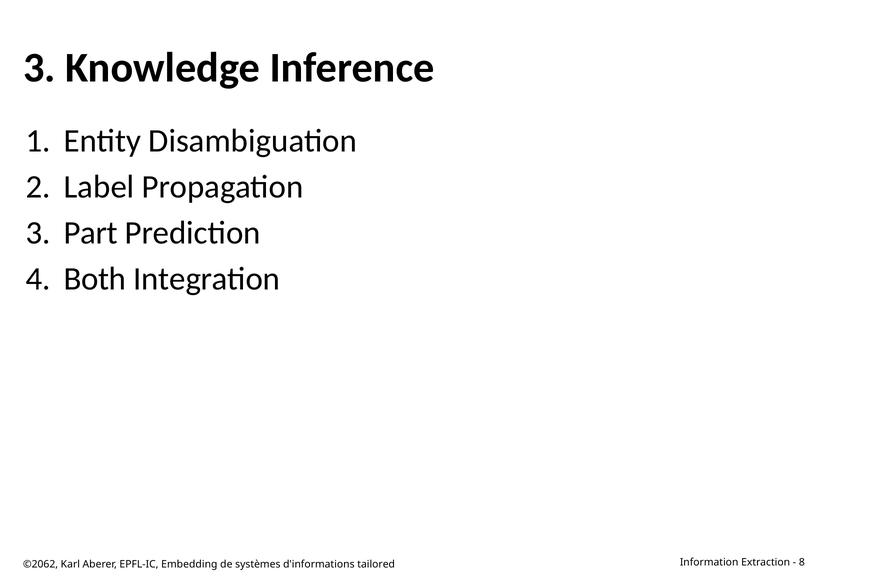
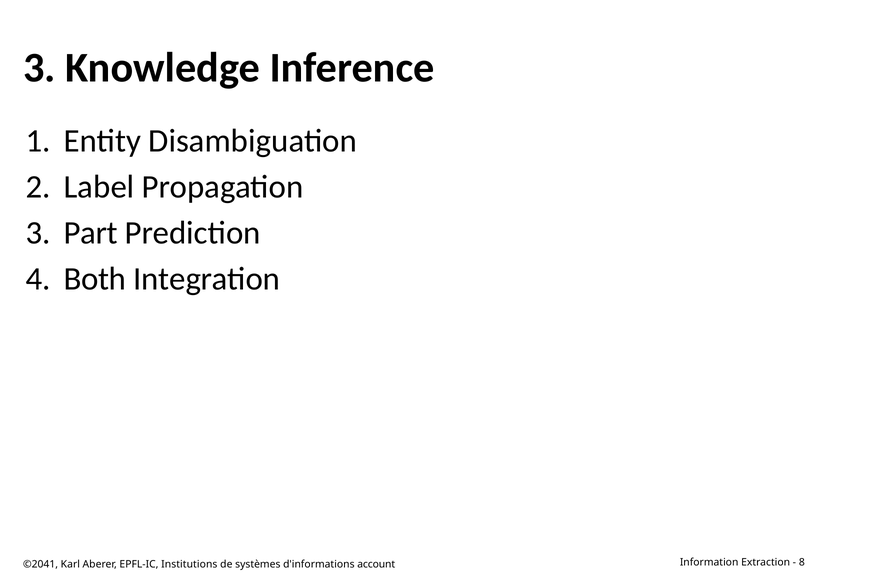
©2062: ©2062 -> ©2041
Embedding: Embedding -> Institutions
tailored: tailored -> account
